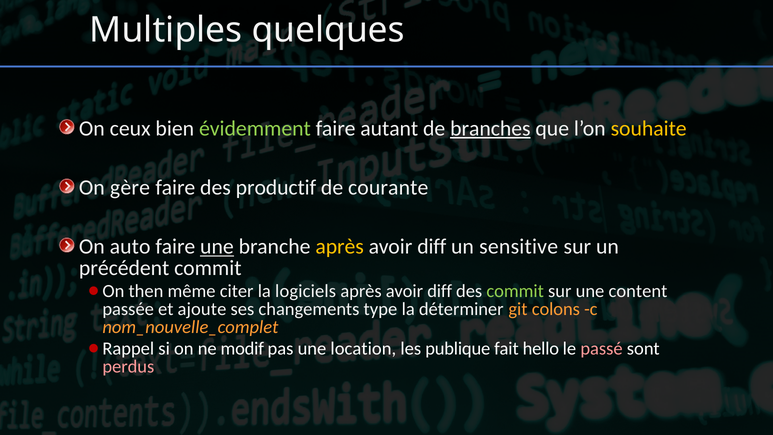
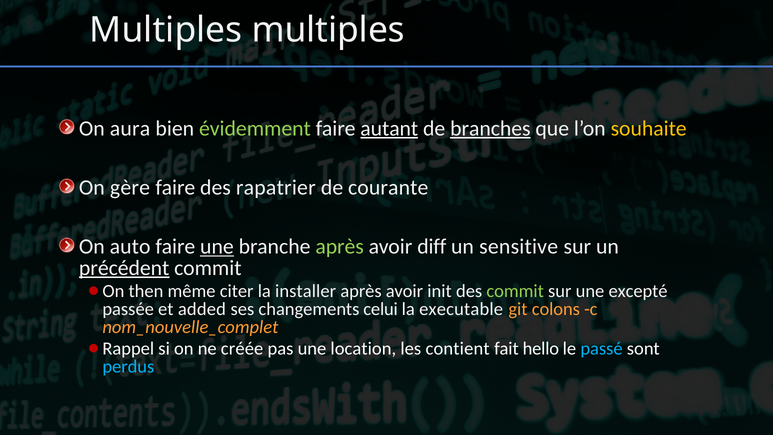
Multiples quelques: quelques -> multiples
ceux: ceux -> aura
autant underline: none -> present
productif: productif -> rapatrier
après at (340, 247) colour: yellow -> light green
précédent underline: none -> present
logiciels: logiciels -> installer
diff at (440, 291): diff -> init
content: content -> excepté
ajoute: ajoute -> added
type: type -> celui
déterminer: déterminer -> executable
modif: modif -> créée
publique: publique -> contient
passé colour: pink -> light blue
perdus colour: pink -> light blue
